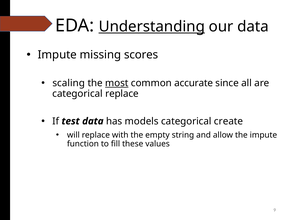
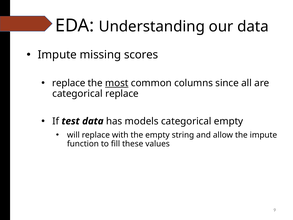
Understanding underline: present -> none
scaling at (69, 83): scaling -> replace
accurate: accurate -> columns
categorical create: create -> empty
